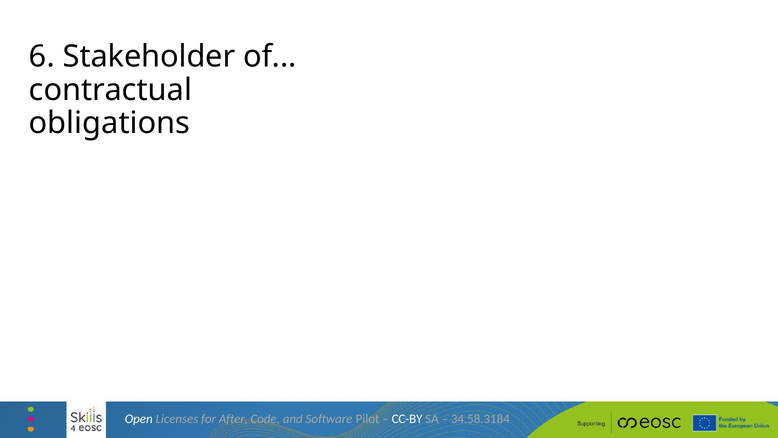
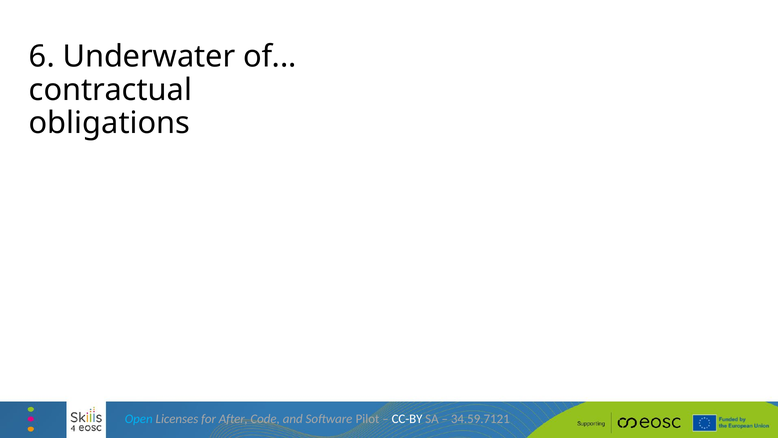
Stakeholder: Stakeholder -> Underwater
Open colour: white -> light blue
34.58.3184: 34.58.3184 -> 34.59.7121
